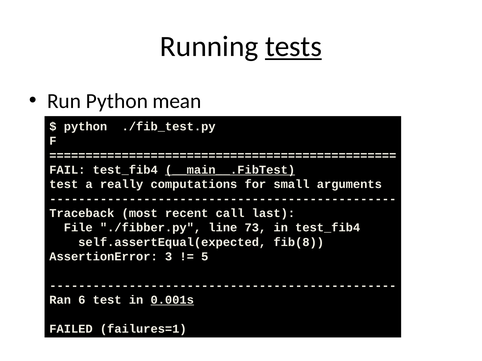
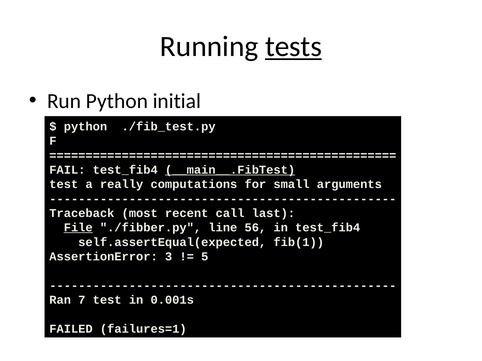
mean: mean -> initial
File underline: none -> present
73: 73 -> 56
fib(8: fib(8 -> fib(1
6: 6 -> 7
0.001s underline: present -> none
